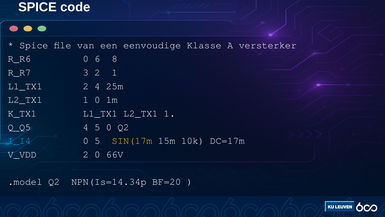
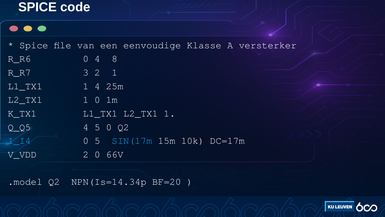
0 6: 6 -> 4
L1_TX1 2: 2 -> 1
SIN(17m colour: yellow -> light blue
